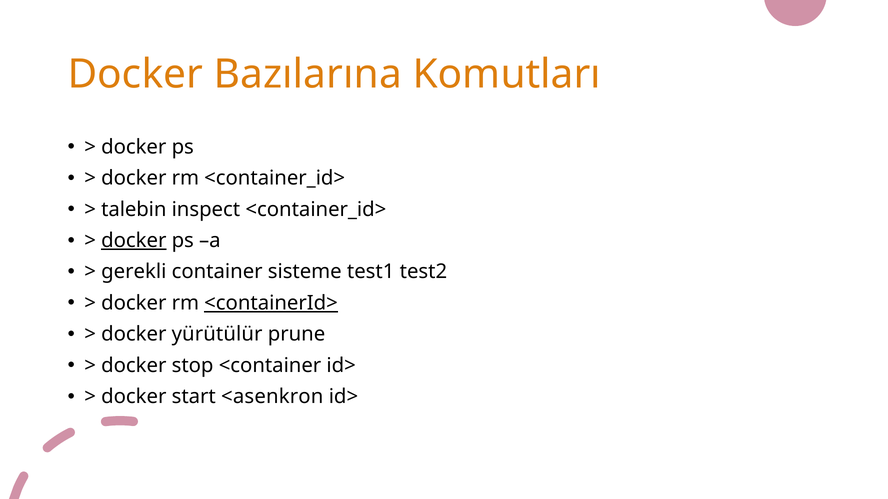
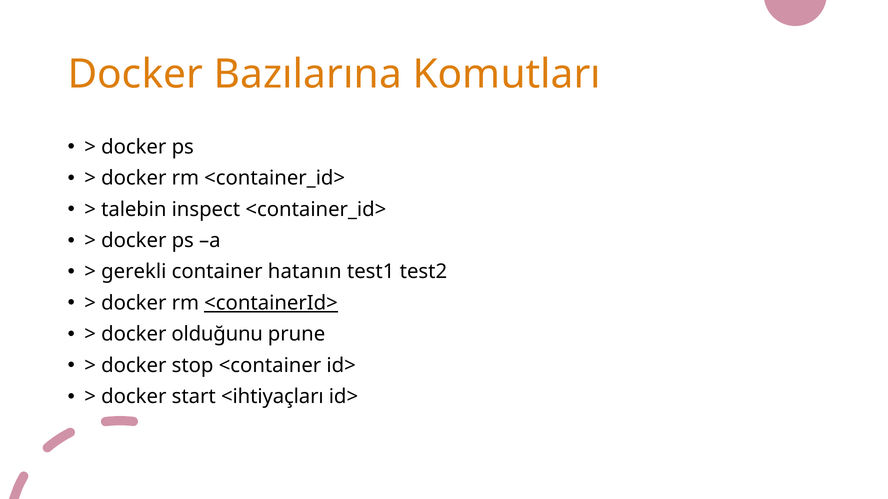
docker at (134, 241) underline: present -> none
sisteme: sisteme -> hatanın
yürütülür: yürütülür -> olduğunu
<asenkron: <asenkron -> <ihtiyaçları
